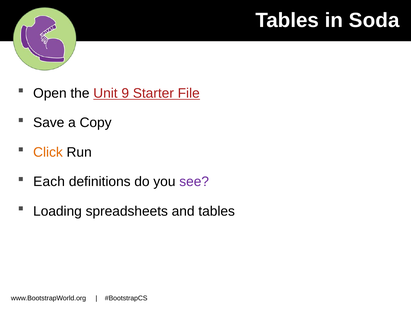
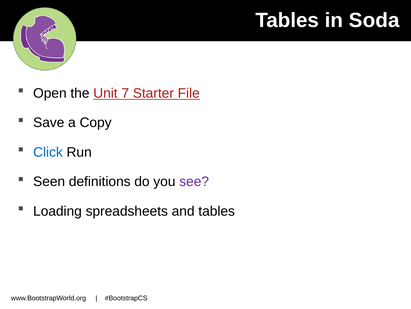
9: 9 -> 7
Click colour: orange -> blue
Each: Each -> Seen
